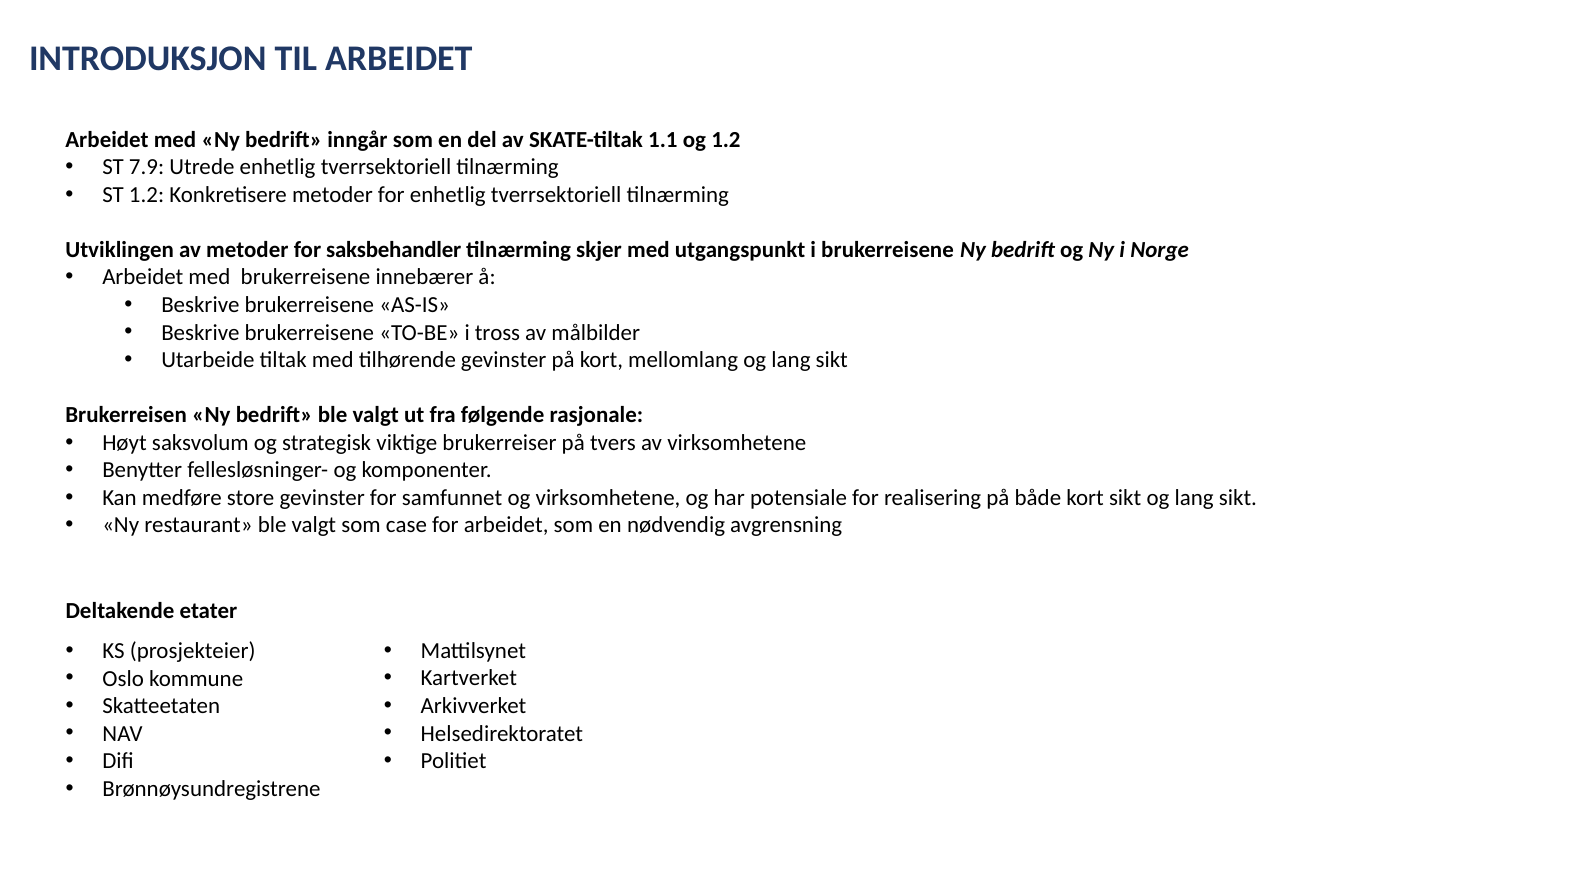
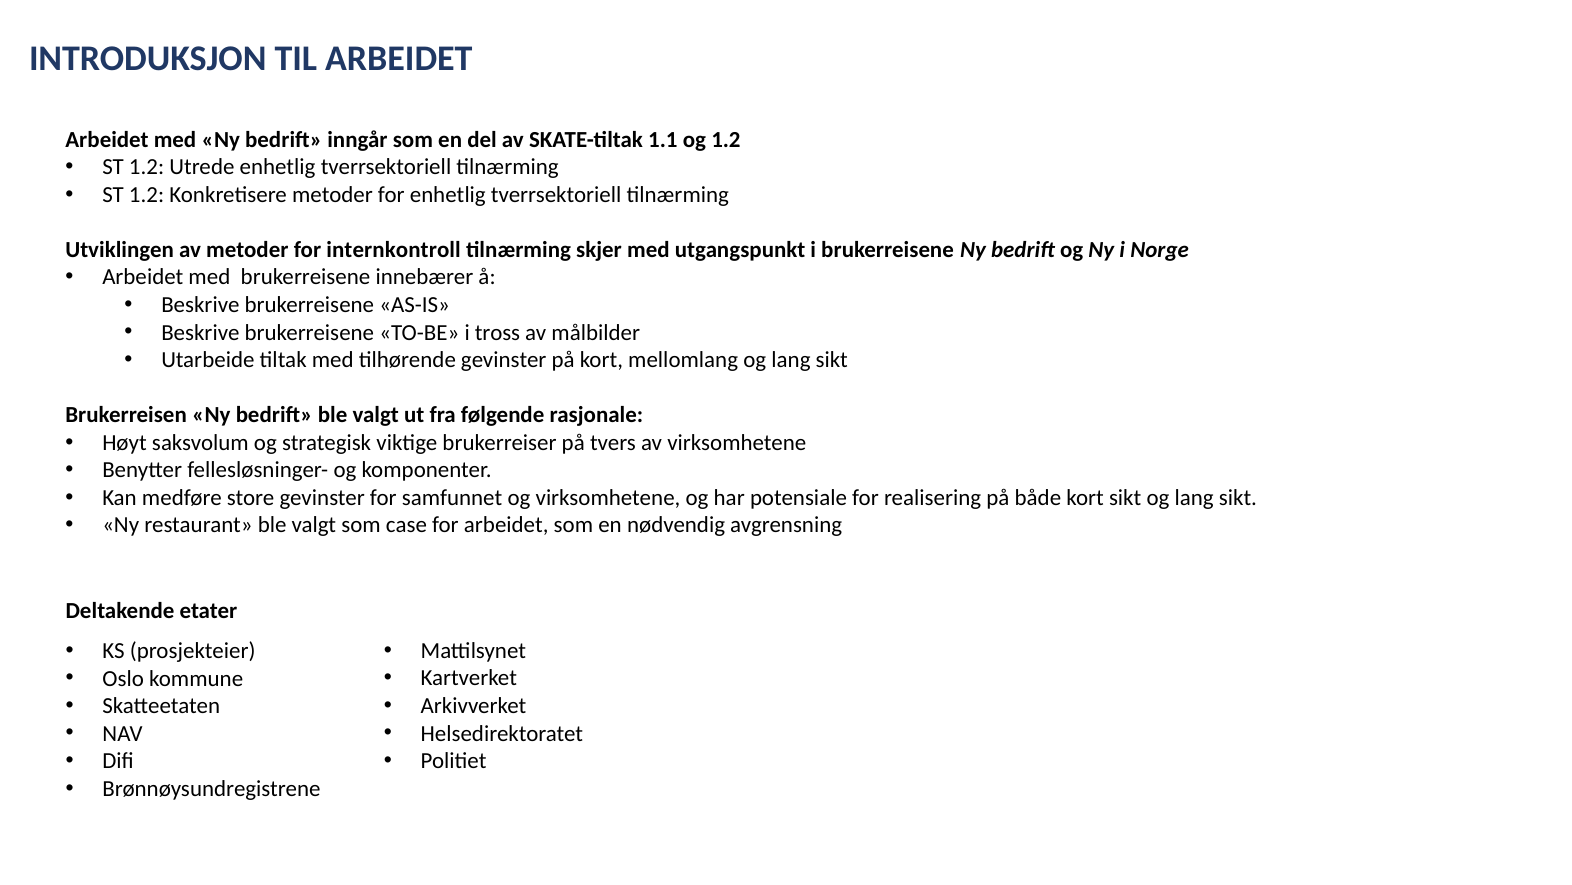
7.9 at (147, 167): 7.9 -> 1.2
saksbehandler: saksbehandler -> internkontroll
